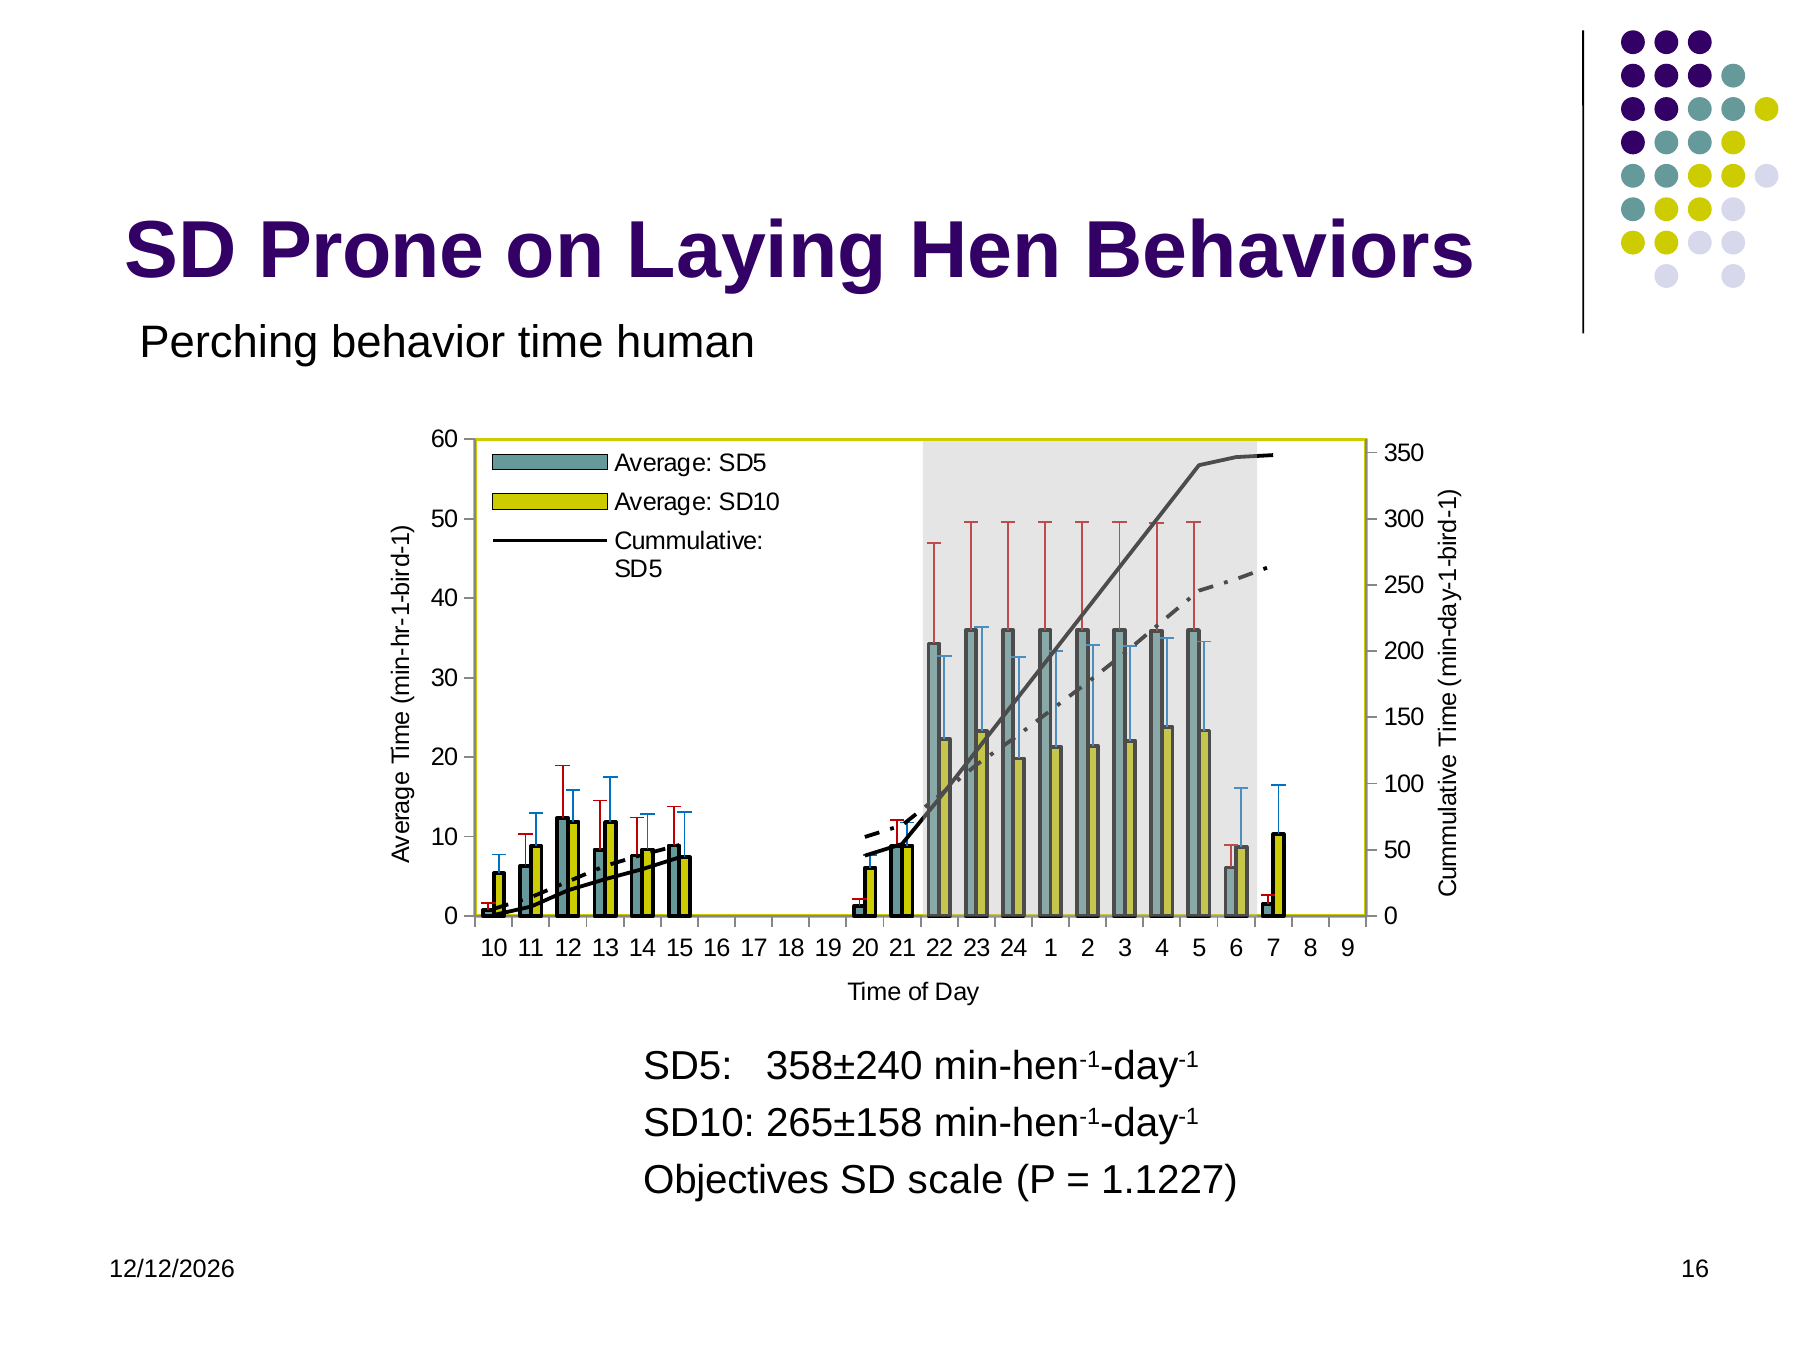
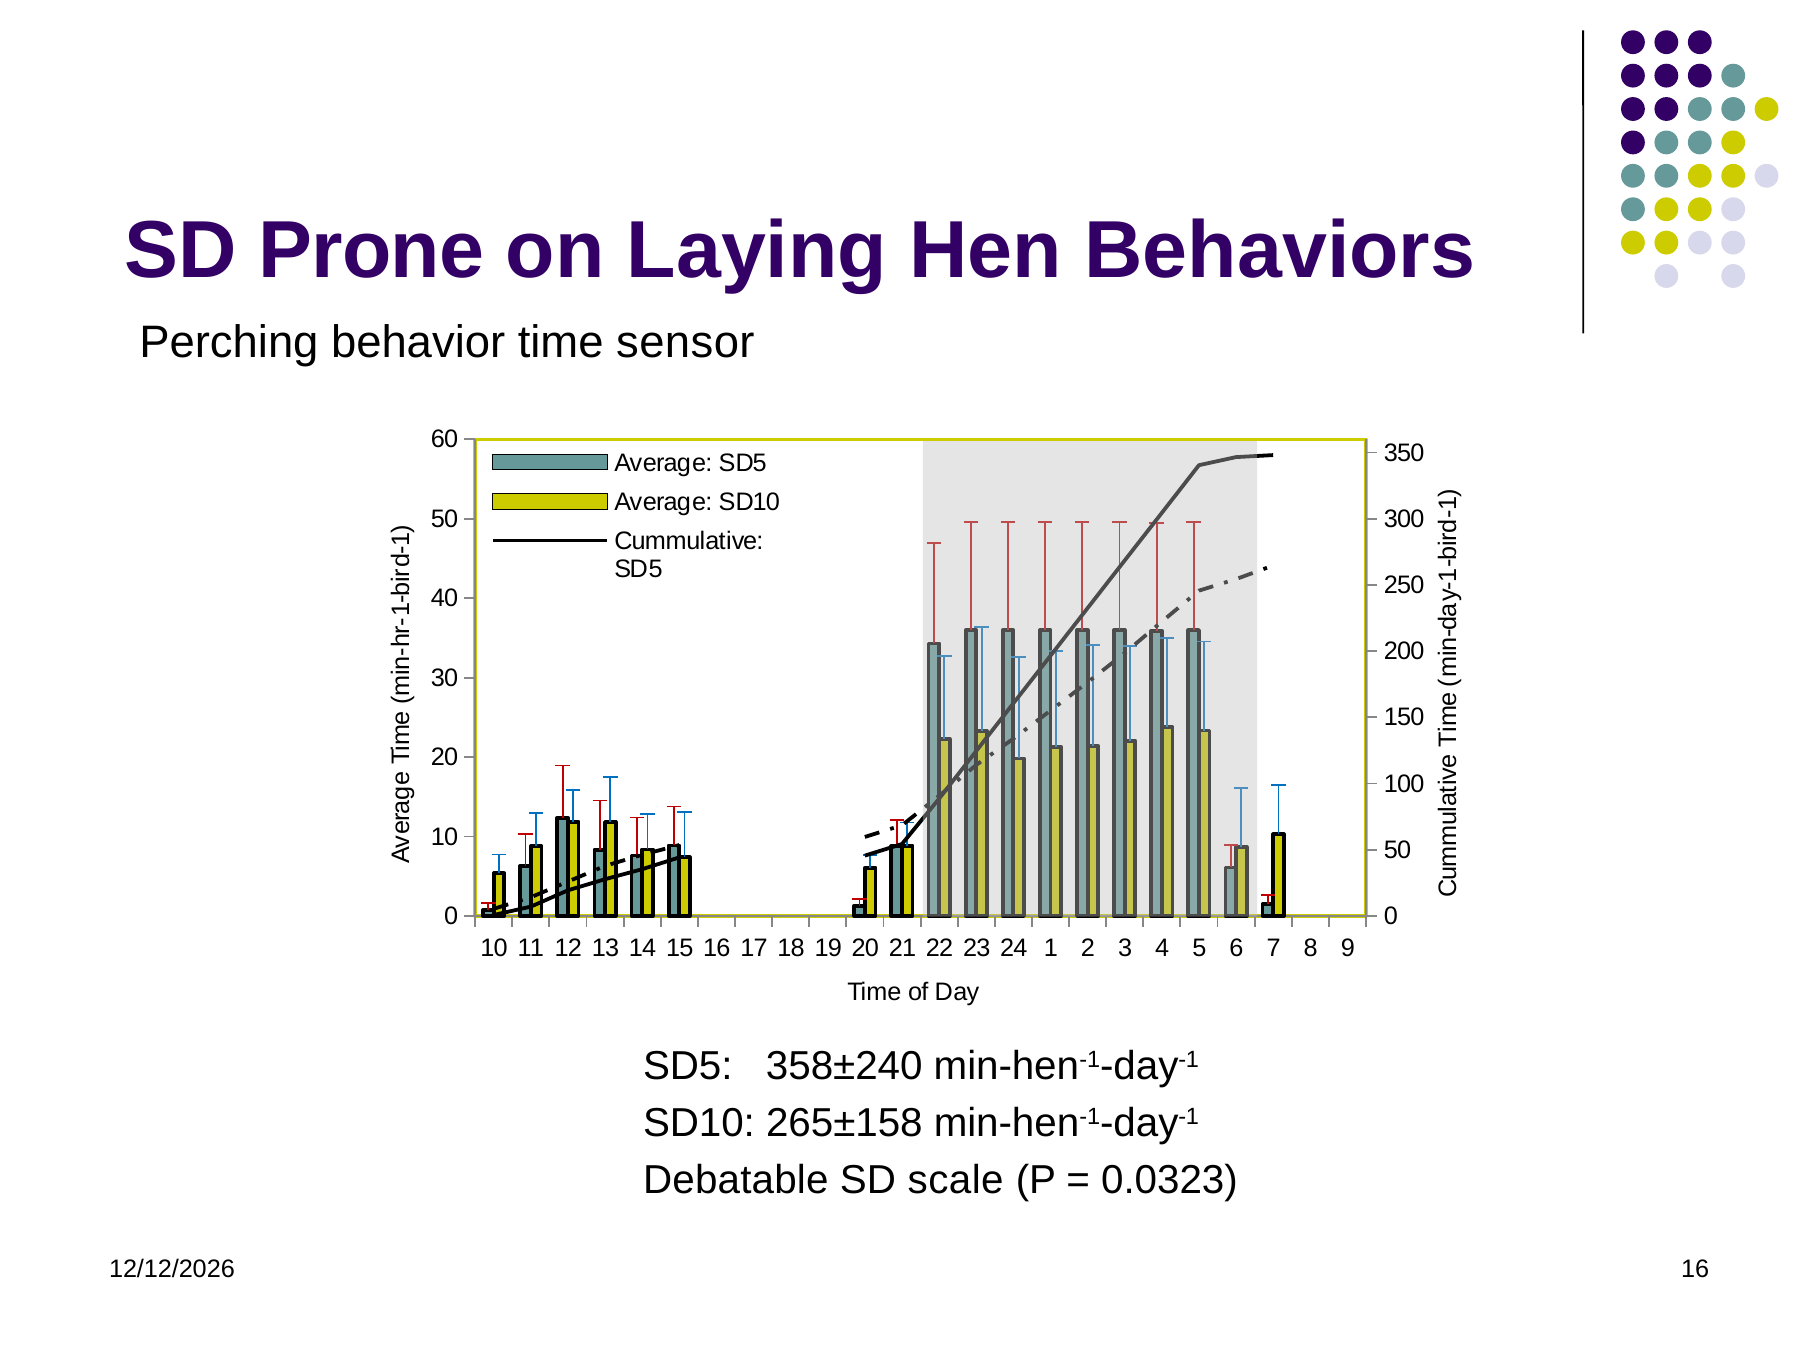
human: human -> sensor
Objectives: Objectives -> Debatable
1.1227: 1.1227 -> 0.0323
